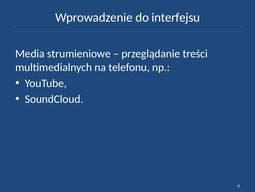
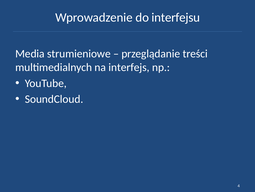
telefonu: telefonu -> interfejs
